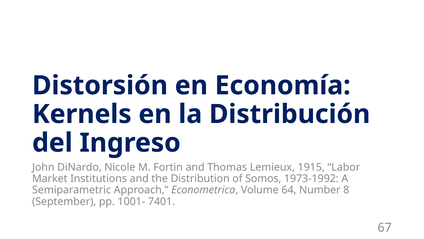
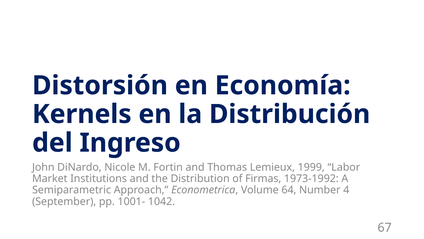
1915: 1915 -> 1999
Somos: Somos -> Firmas
8: 8 -> 4
7401: 7401 -> 1042
